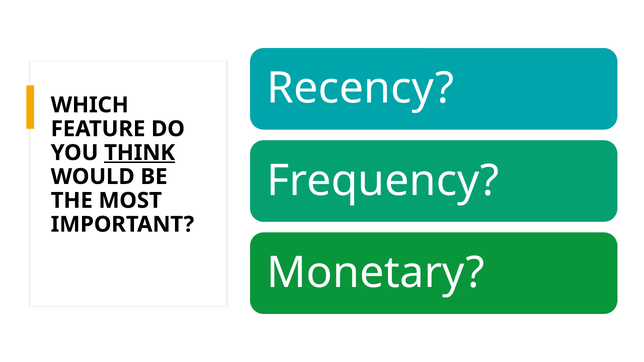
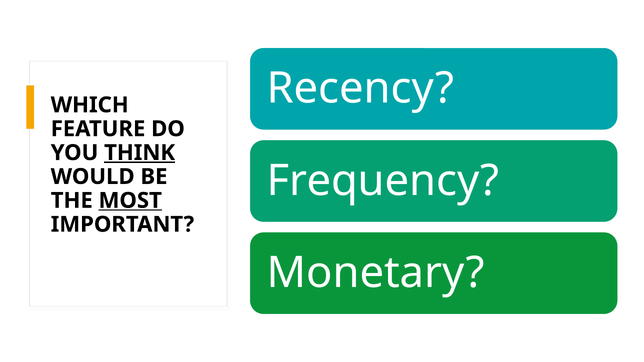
MOST underline: none -> present
